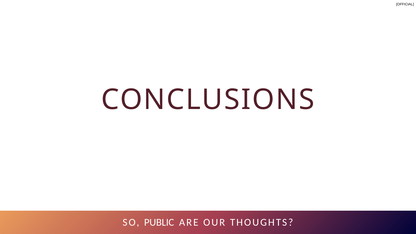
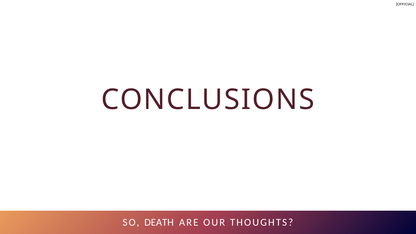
PUBLIC: PUBLIC -> DEATH
